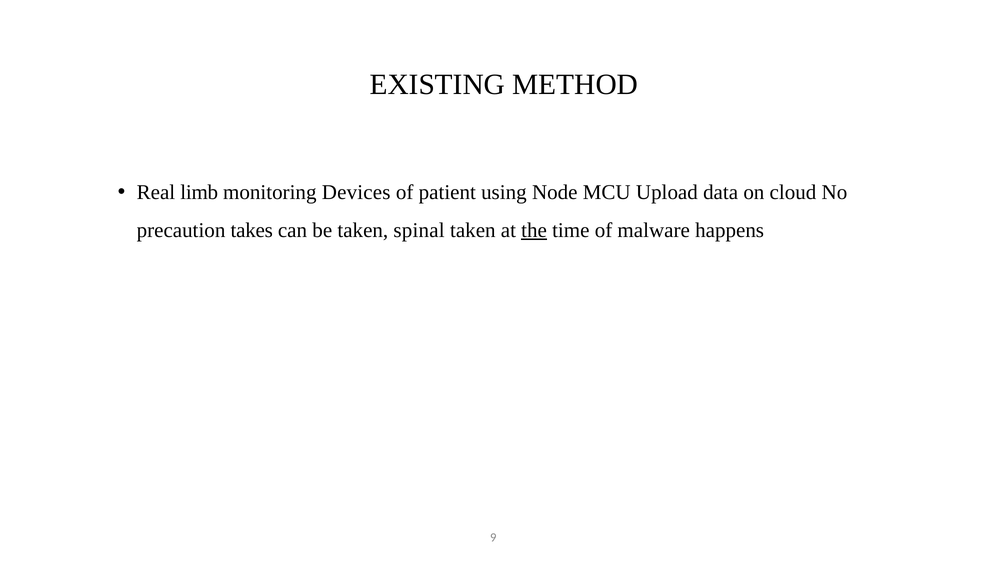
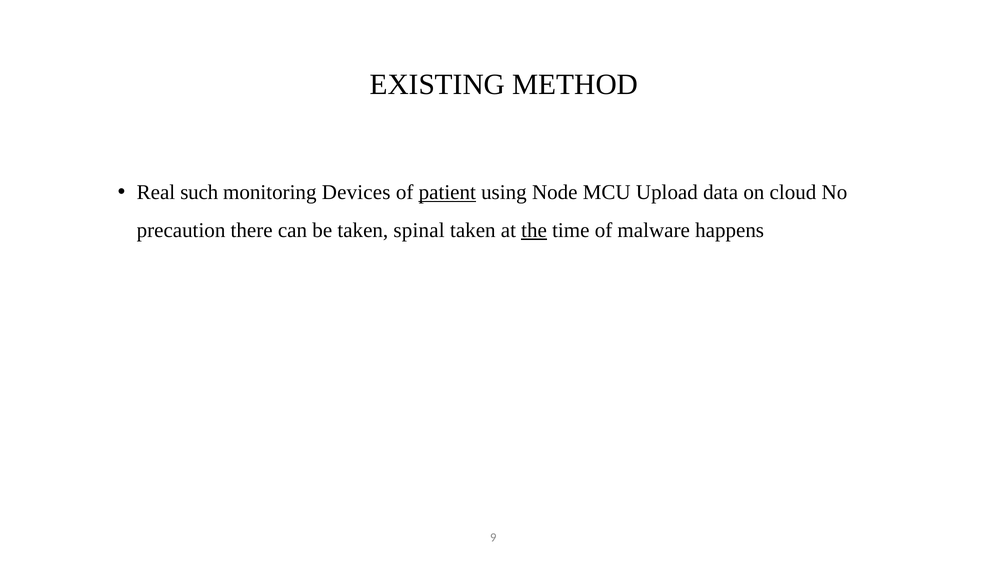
limb: limb -> such
patient underline: none -> present
takes: takes -> there
